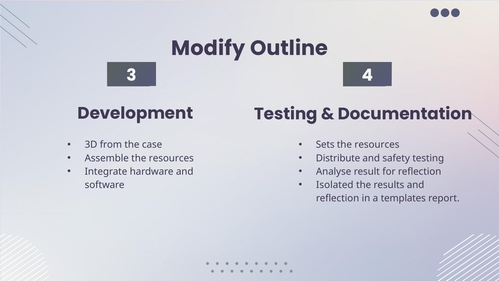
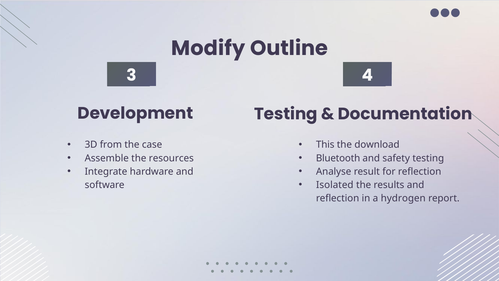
Sets: Sets -> This
resources at (377, 145): resources -> download
Distribute: Distribute -> Bluetooth
templates: templates -> hydrogen
